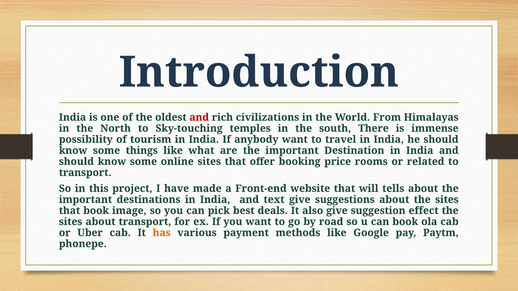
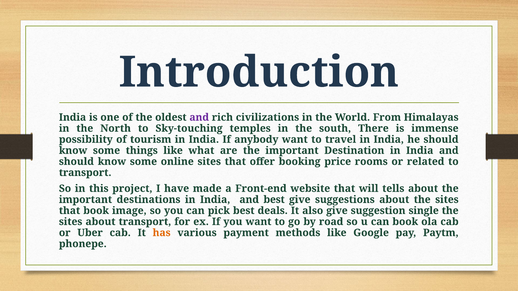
and at (199, 117) colour: red -> purple
and text: text -> best
effect: effect -> single
